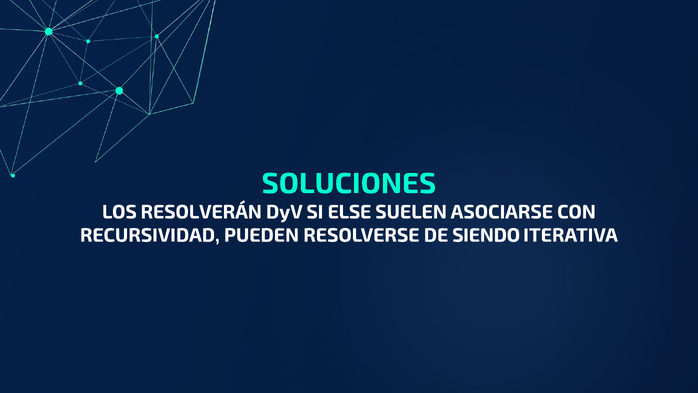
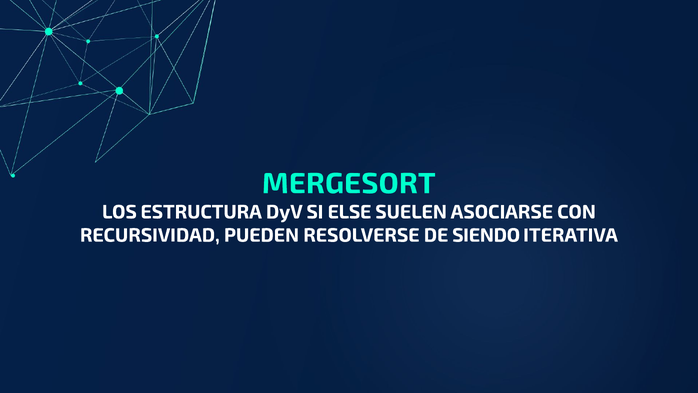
SOLUCIONES: SOLUCIONES -> MERGESORT
RESOLVERÁN: RESOLVERÁN -> ESTRUCTURA
